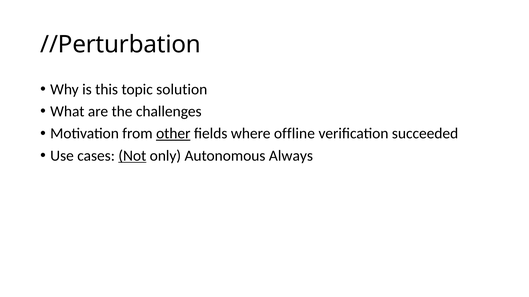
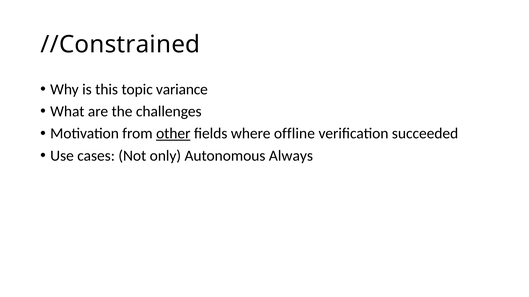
//Perturbation: //Perturbation -> //Constrained
solution: solution -> variance
Not underline: present -> none
